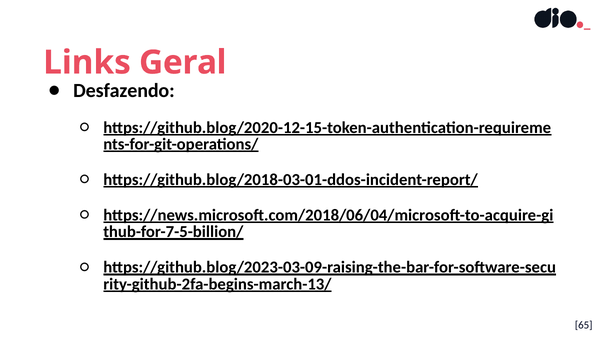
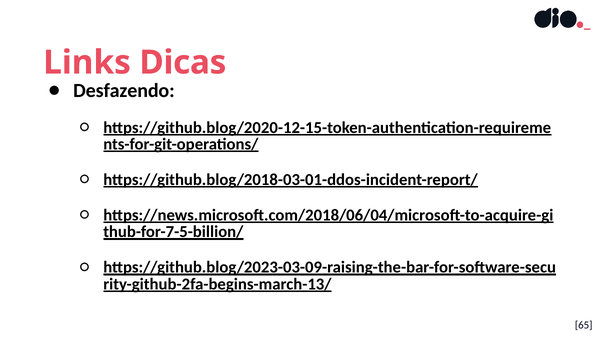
Geral: Geral -> Dicas
